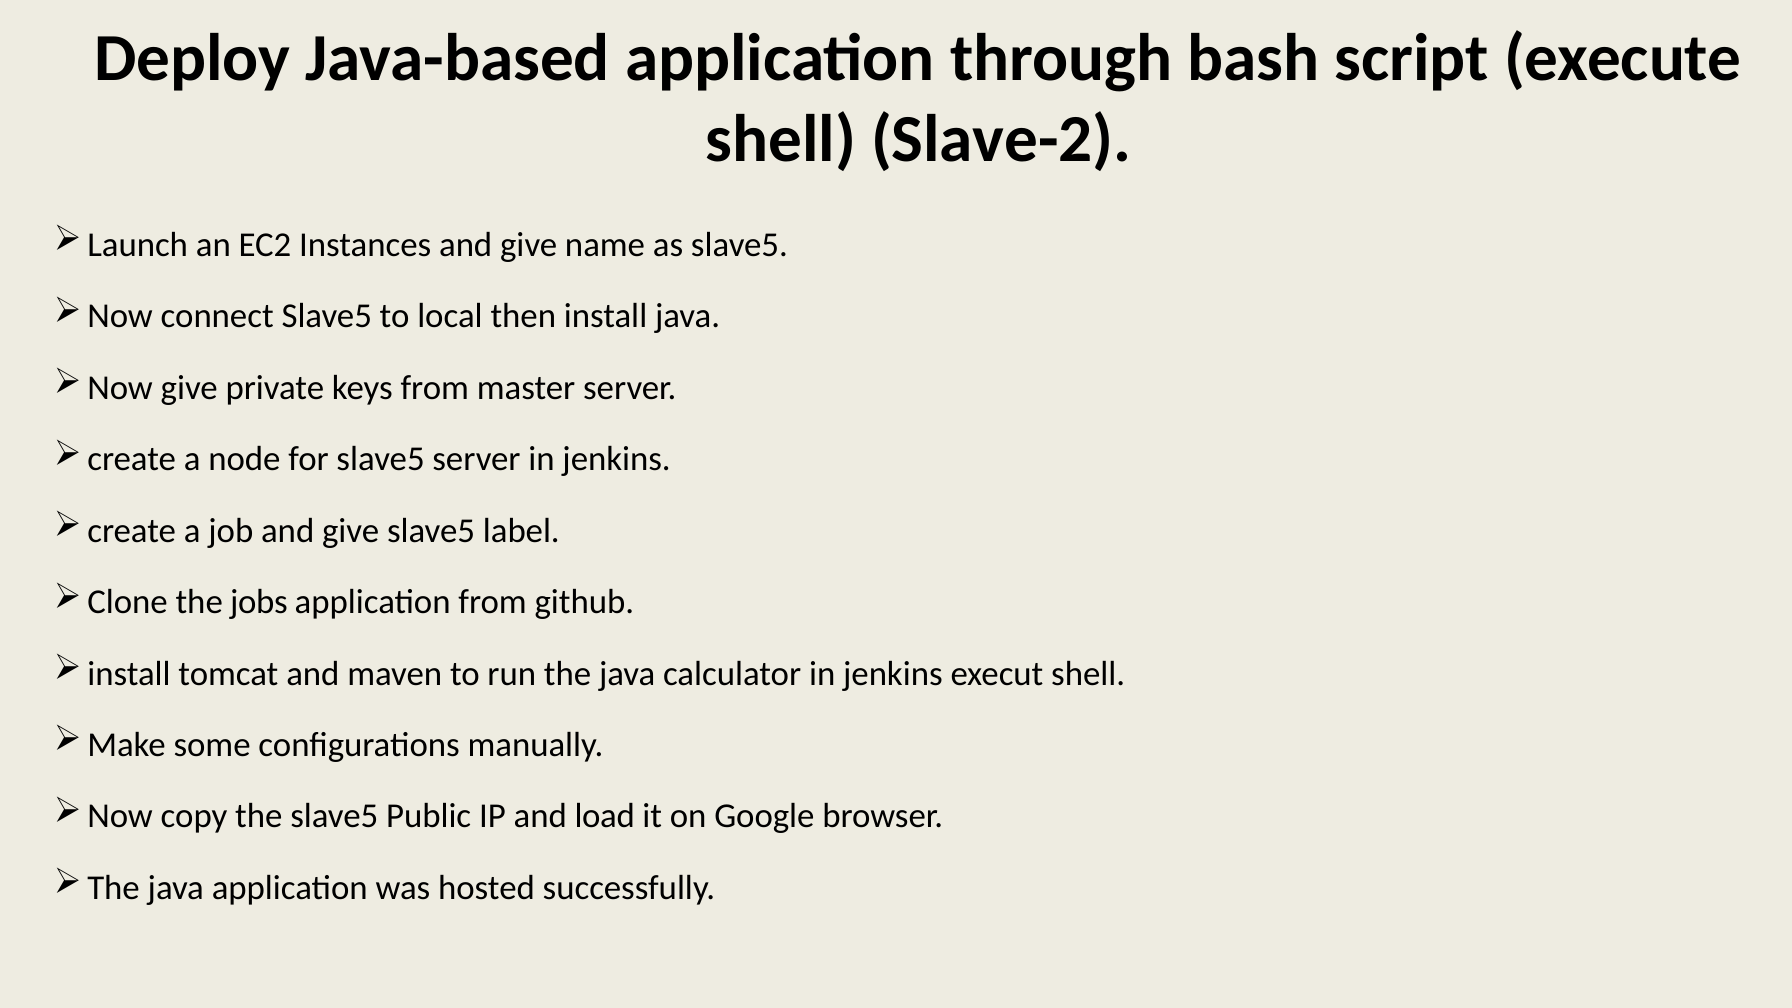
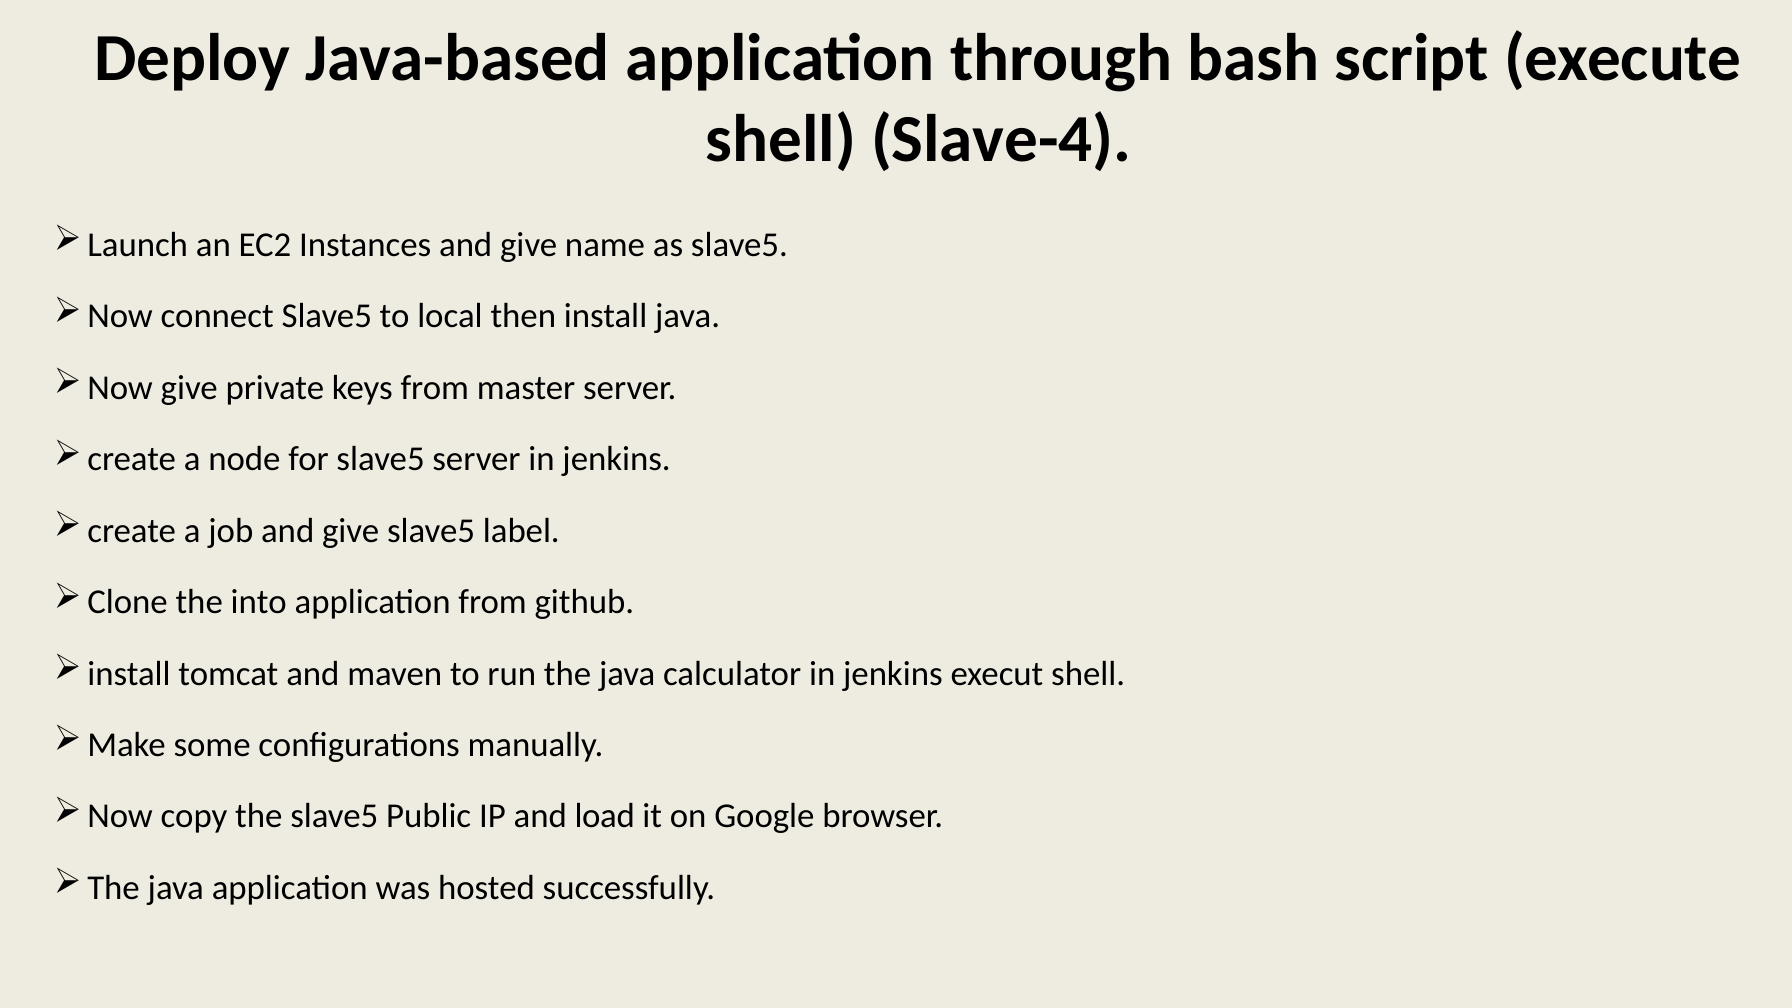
Slave-2: Slave-2 -> Slave-4
jobs: jobs -> into
